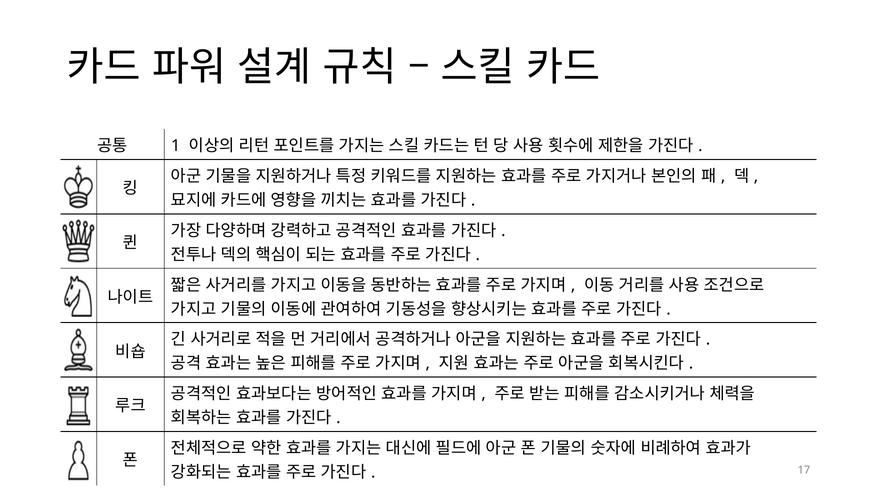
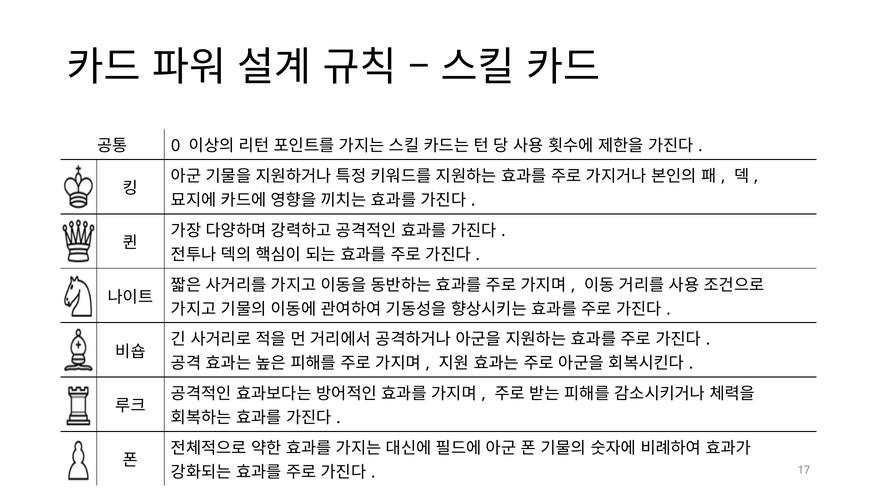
1: 1 -> 0
